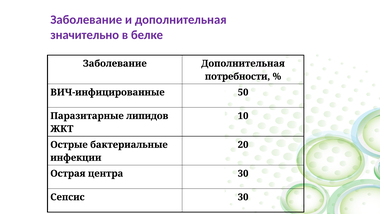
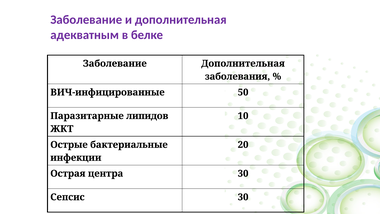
значительно: значительно -> адекватным
потребности: потребности -> заболевания
